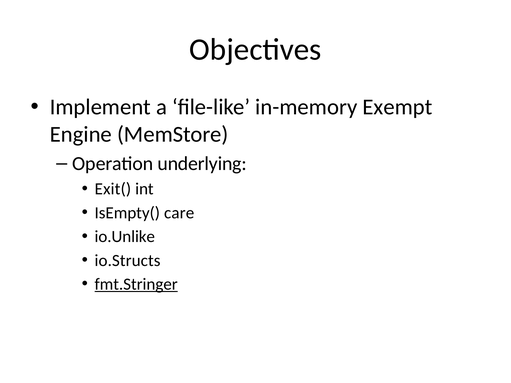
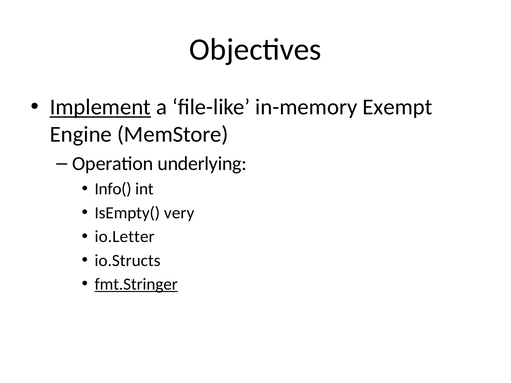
Implement underline: none -> present
Exit(: Exit( -> Info(
care: care -> very
io.Unlike: io.Unlike -> io.Letter
